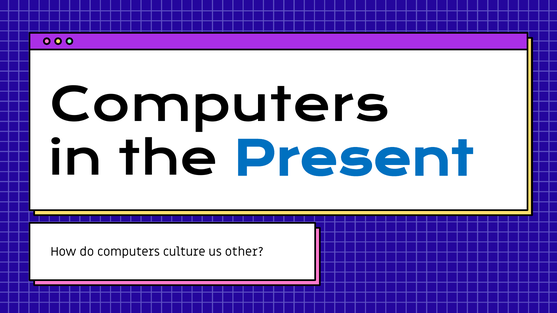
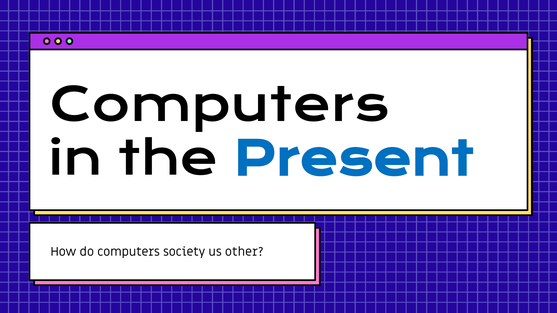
culture: culture -> society
